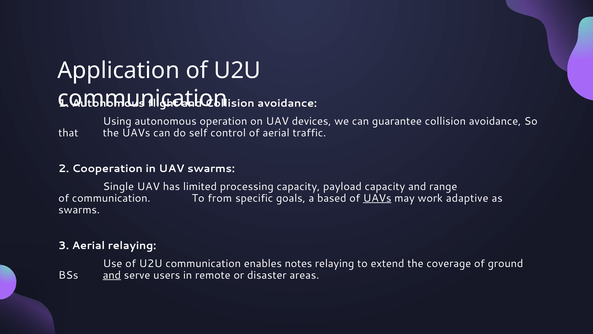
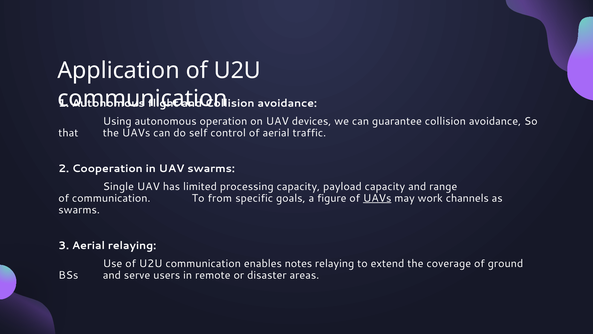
based: based -> figure
adaptive: adaptive -> channels
and at (112, 275) underline: present -> none
